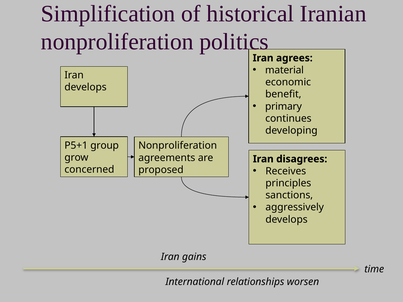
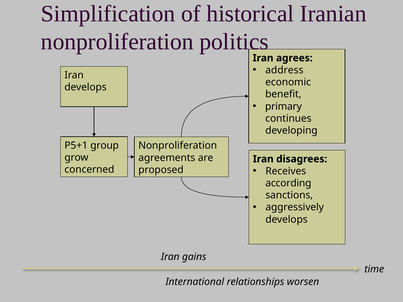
material: material -> address
principles: principles -> according
